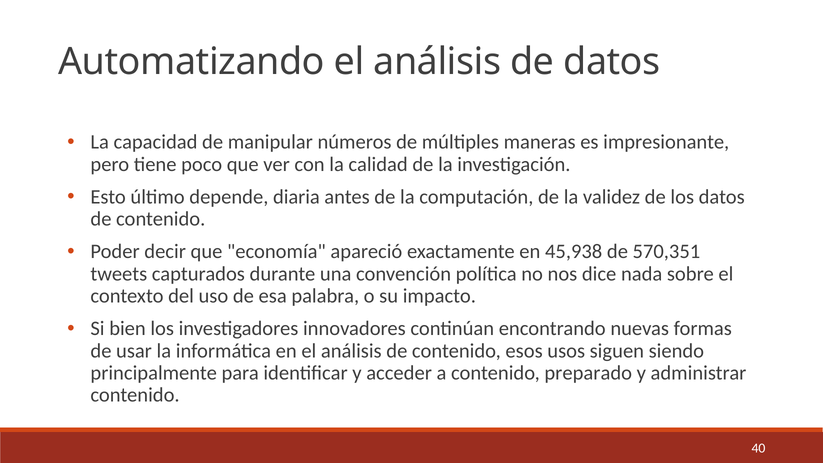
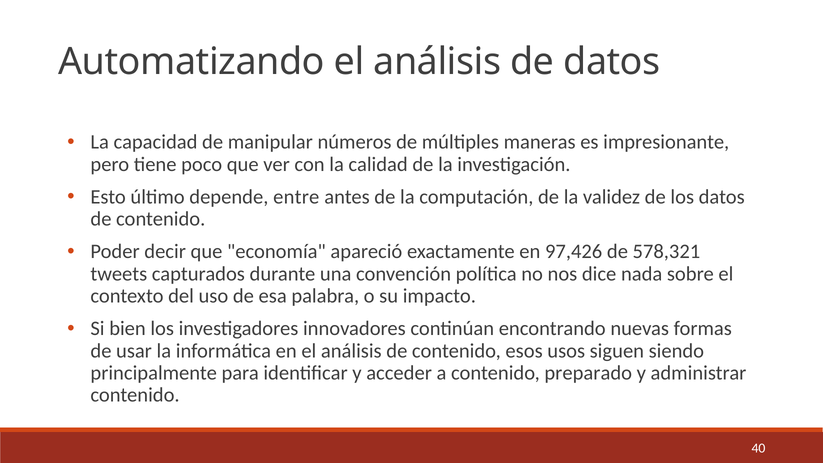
diaria: diaria -> entre
45,938: 45,938 -> 97,426
570,351: 570,351 -> 578,321
